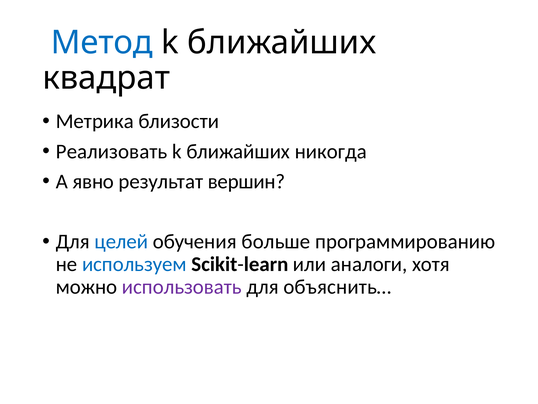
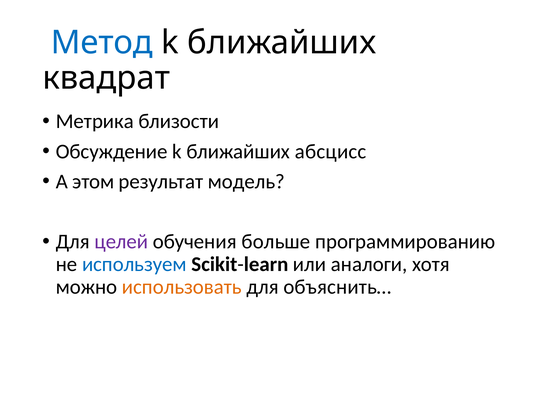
Реализовать: Реализовать -> Обсуждение
никогда: никогда -> абсцисс
явно: явно -> этом
вершин: вершин -> модель
целей colour: blue -> purple
использовать colour: purple -> orange
